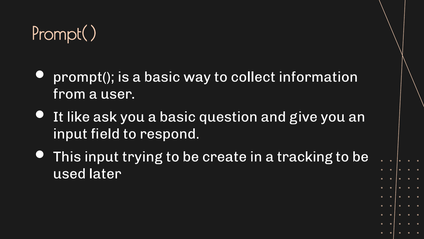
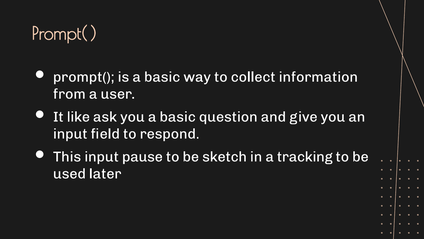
trying: trying -> pause
create: create -> sketch
